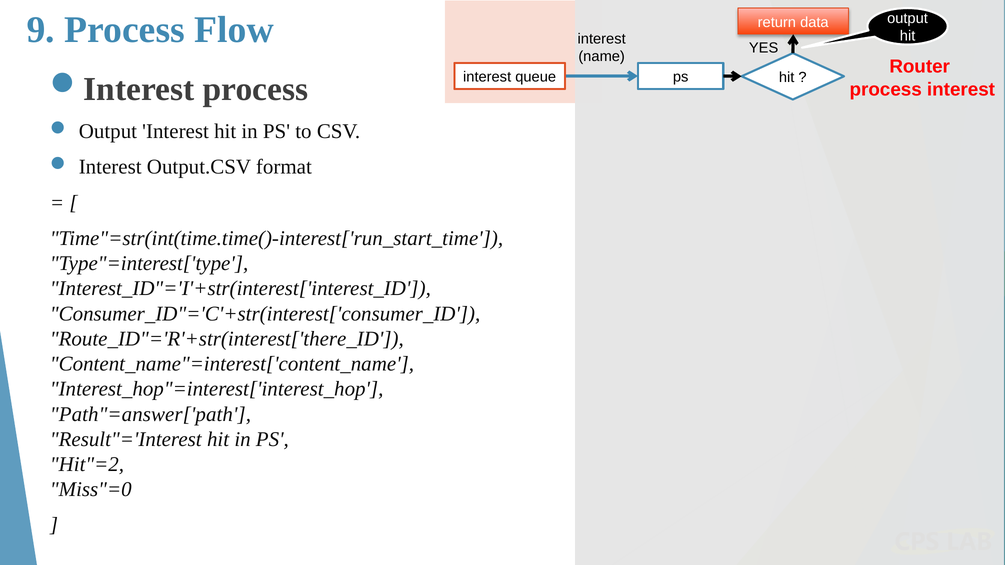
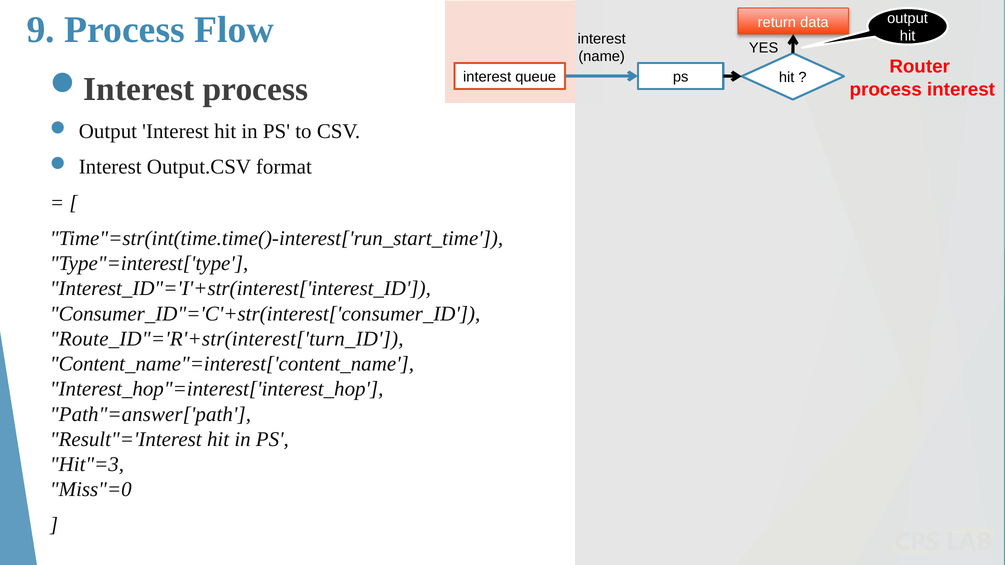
Route_ID"='R'+str(interest['there_ID: Route_ID"='R'+str(interest['there_ID -> Route_ID"='R'+str(interest['turn_ID
Hit"=2: Hit"=2 -> Hit"=3
